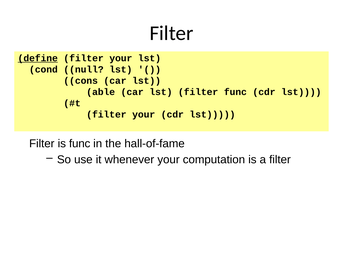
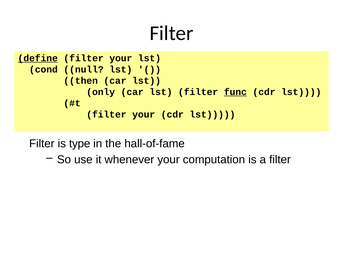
cons: cons -> then
able: able -> only
func at (235, 92) underline: none -> present
is func: func -> type
